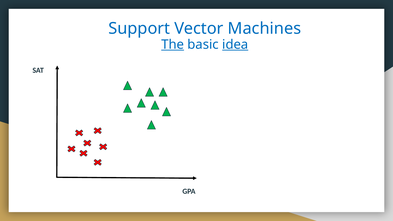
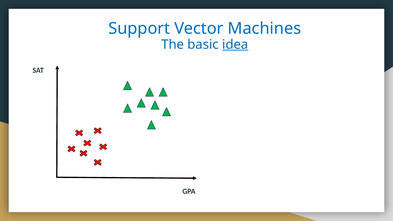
The underline: present -> none
